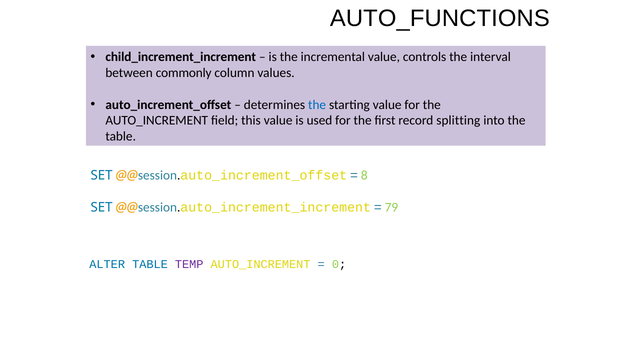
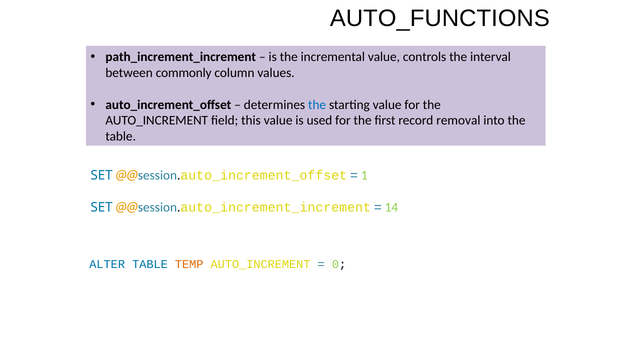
child_increment_increment: child_increment_increment -> path_increment_increment
splitting: splitting -> removal
8: 8 -> 1
79: 79 -> 14
TEMP colour: purple -> orange
